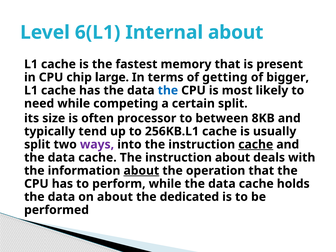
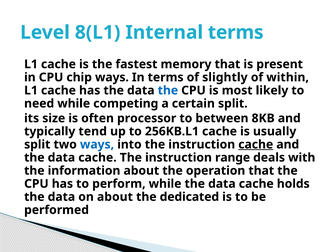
6(L1: 6(L1 -> 8(L1
Internal about: about -> terms
chip large: large -> ways
getting: getting -> slightly
bigger: bigger -> within
ways at (97, 144) colour: purple -> blue
instruction about: about -> range
about at (141, 171) underline: present -> none
